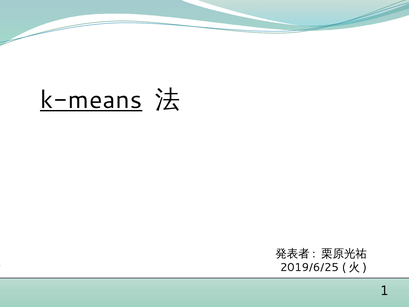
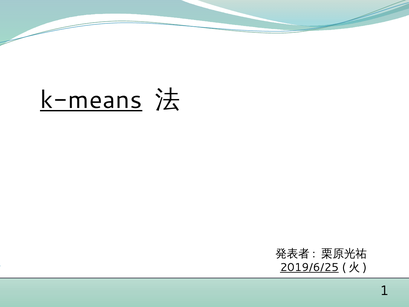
2019/6/25 underline: none -> present
